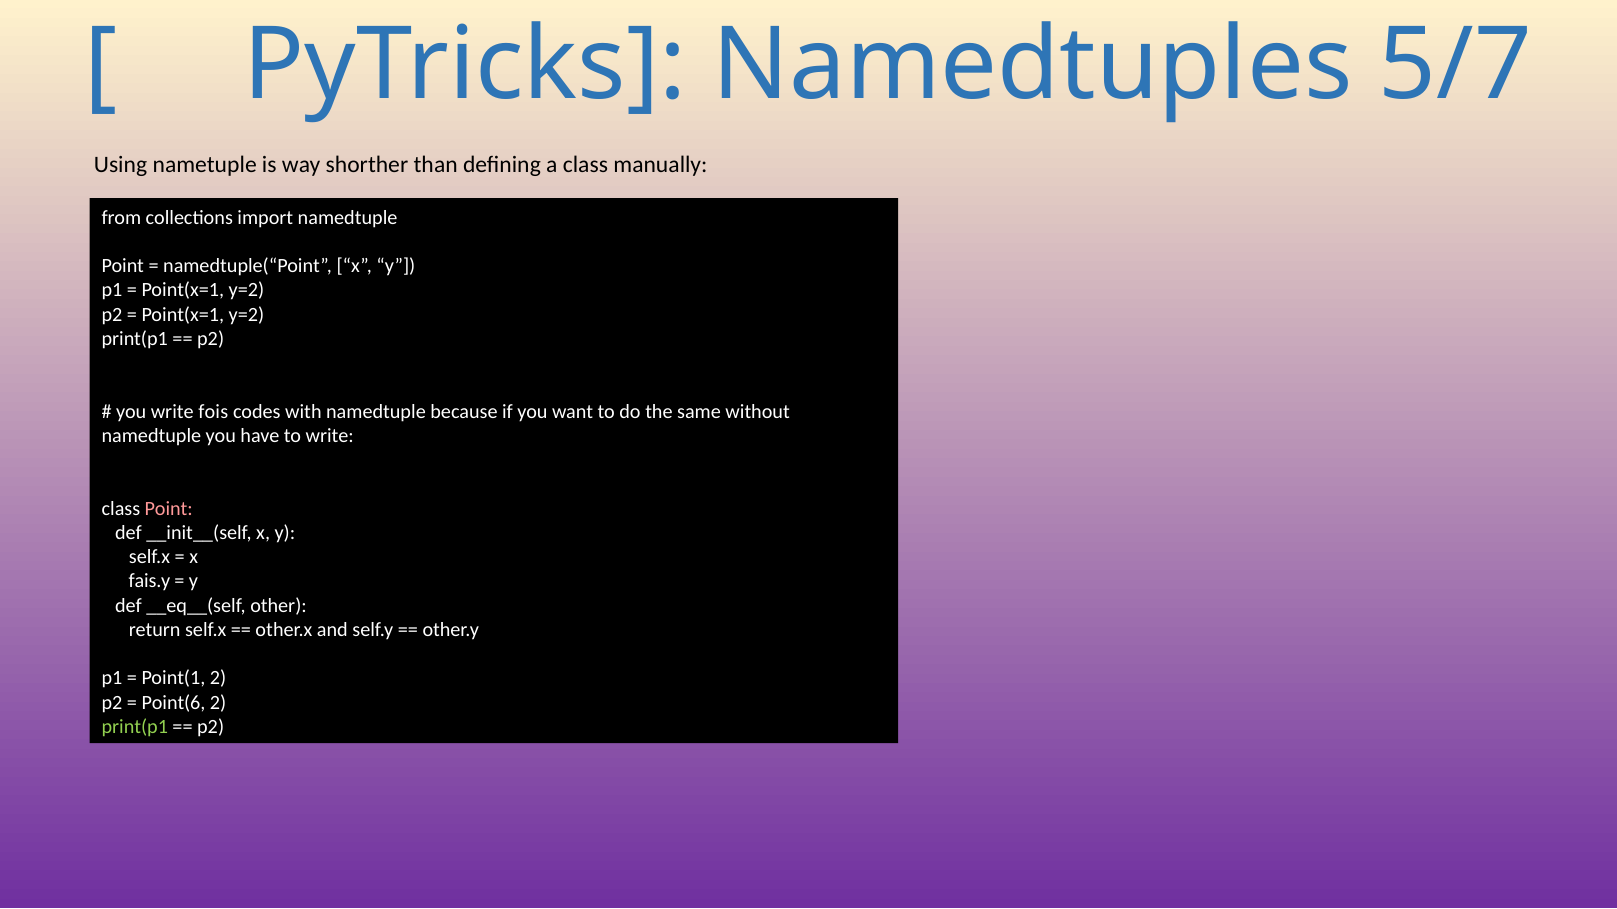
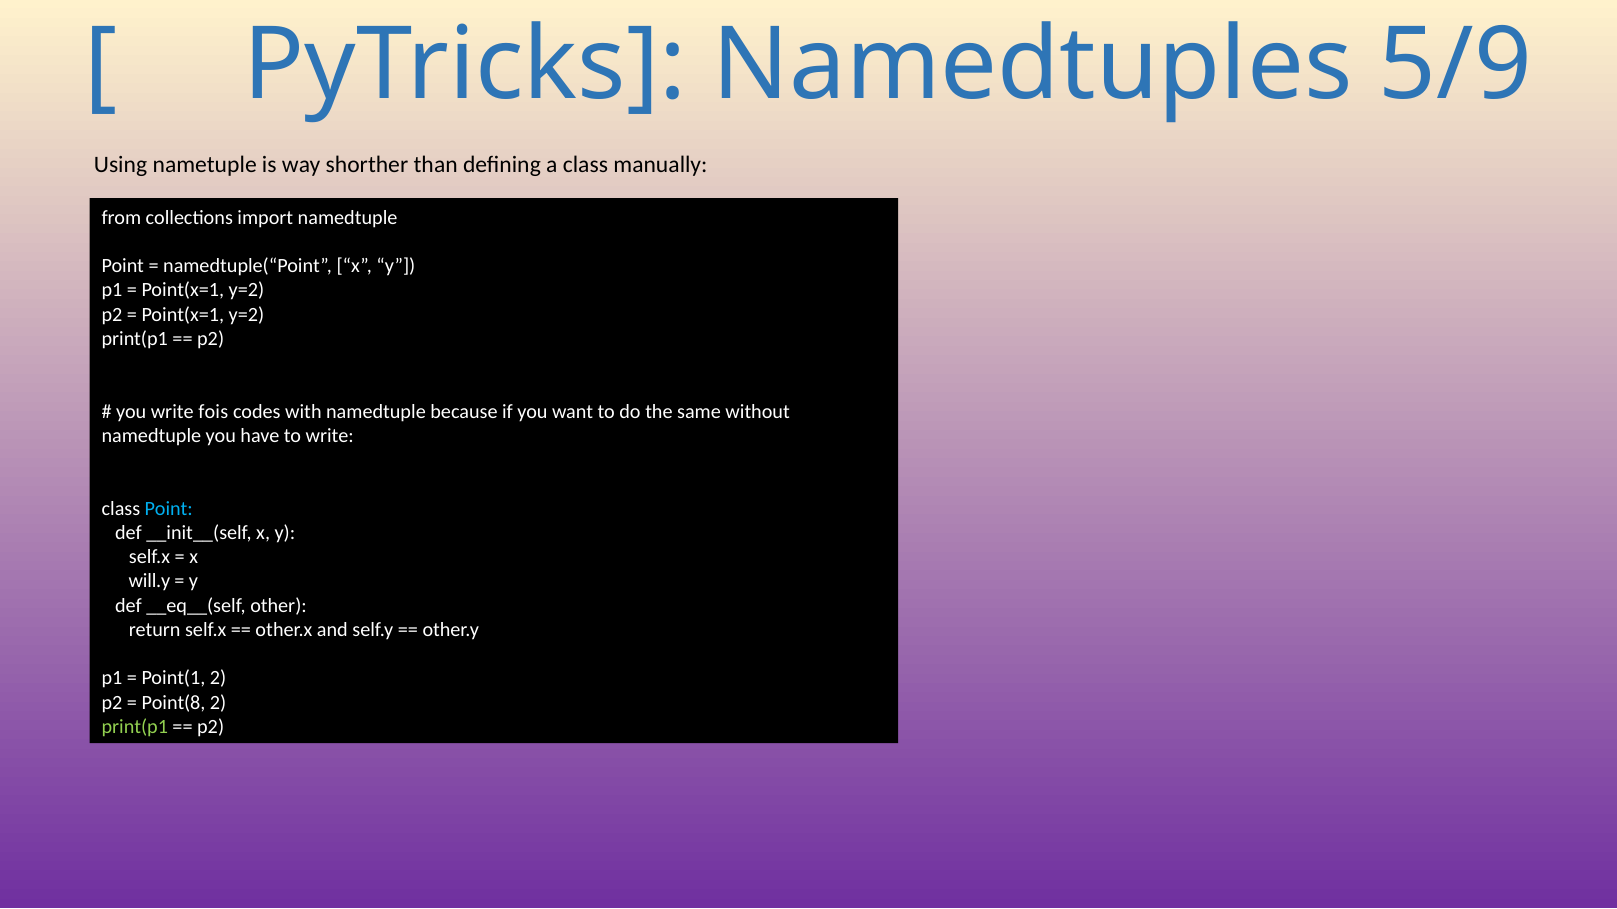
5/7: 5/7 -> 5/9
Point at (169, 509) colour: pink -> light blue
fais.y: fais.y -> will.y
Point(6: Point(6 -> Point(8
